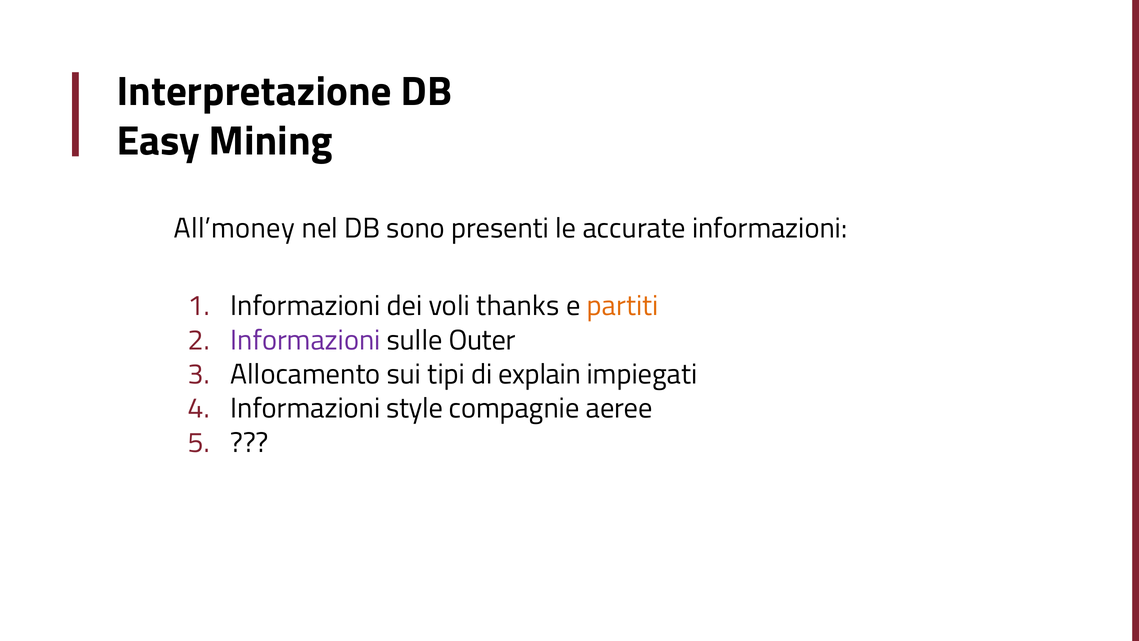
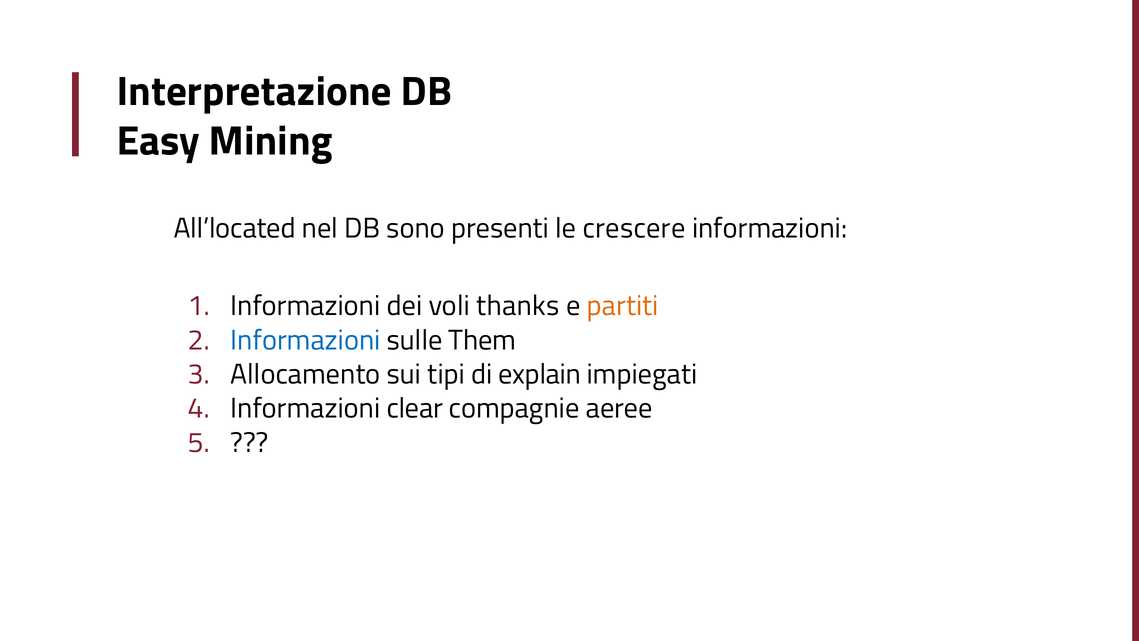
All’money: All’money -> All’located
accurate: accurate -> crescere
Informazioni at (305, 340) colour: purple -> blue
Outer: Outer -> Them
style: style -> clear
